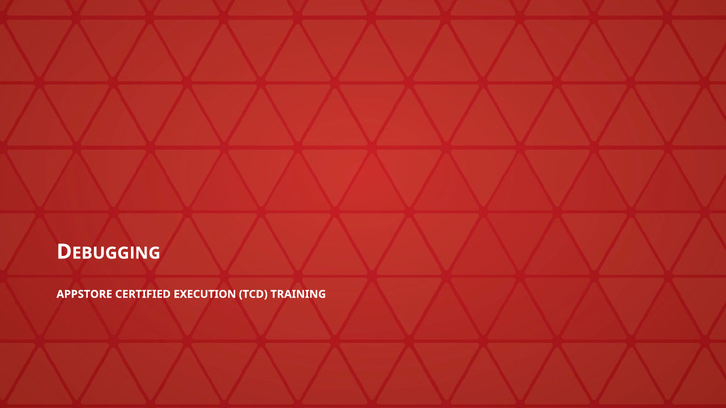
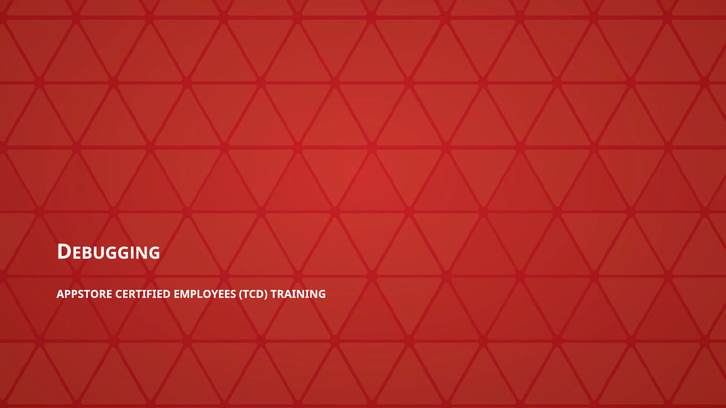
EXECUTION: EXECUTION -> EMPLOYEES
